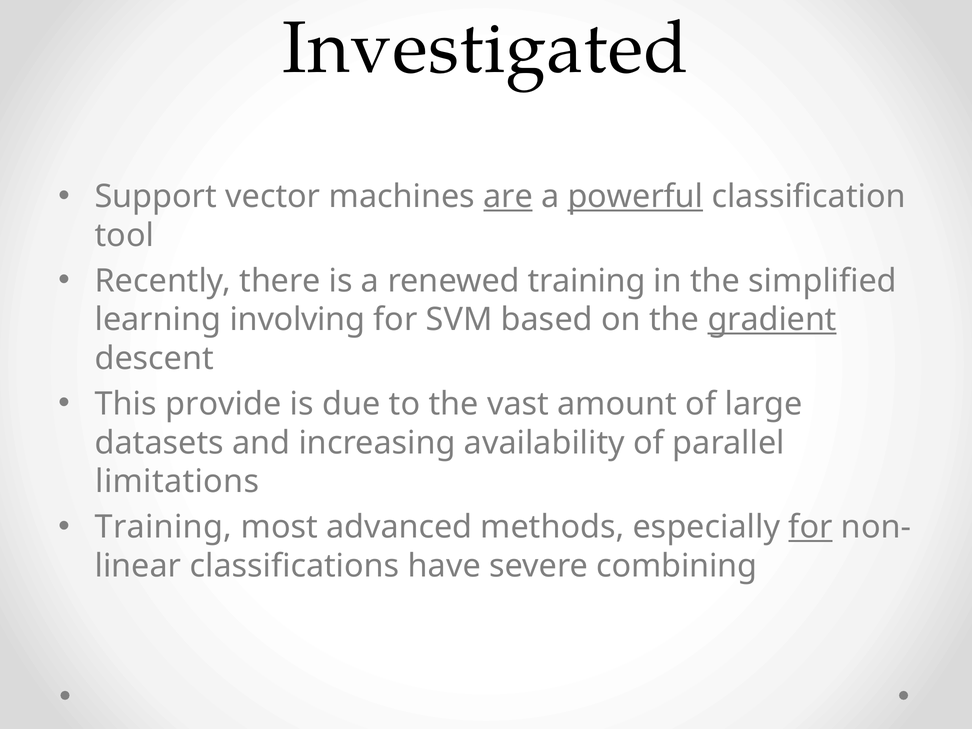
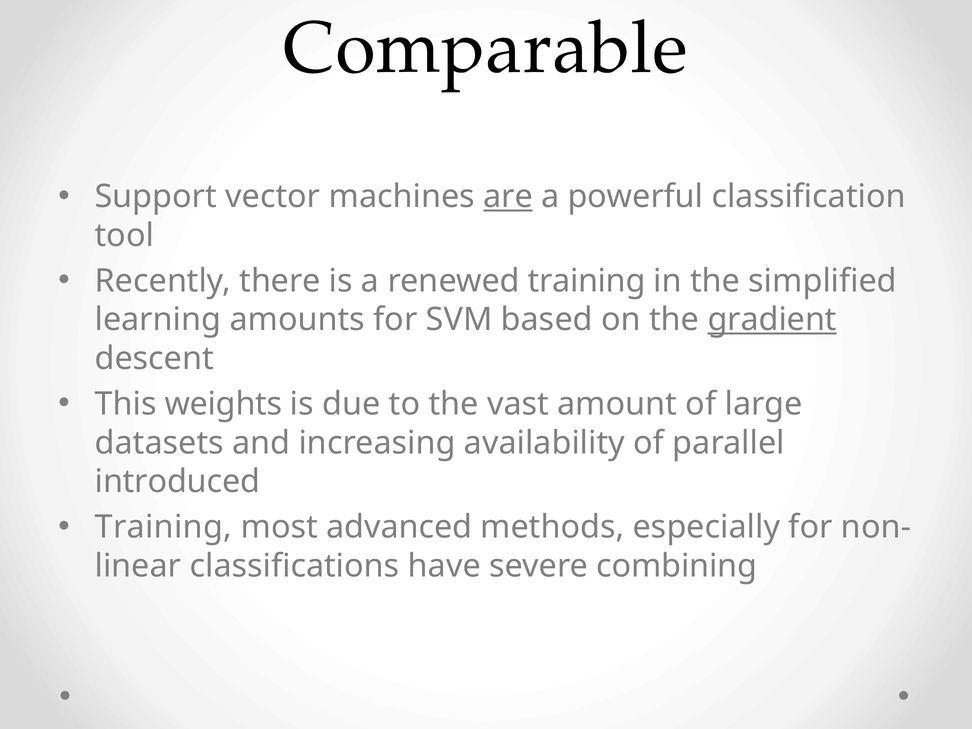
Investigated: Investigated -> Comparable
powerful underline: present -> none
involving: involving -> amounts
provide: provide -> weights
limitations: limitations -> introduced
for at (811, 527) underline: present -> none
